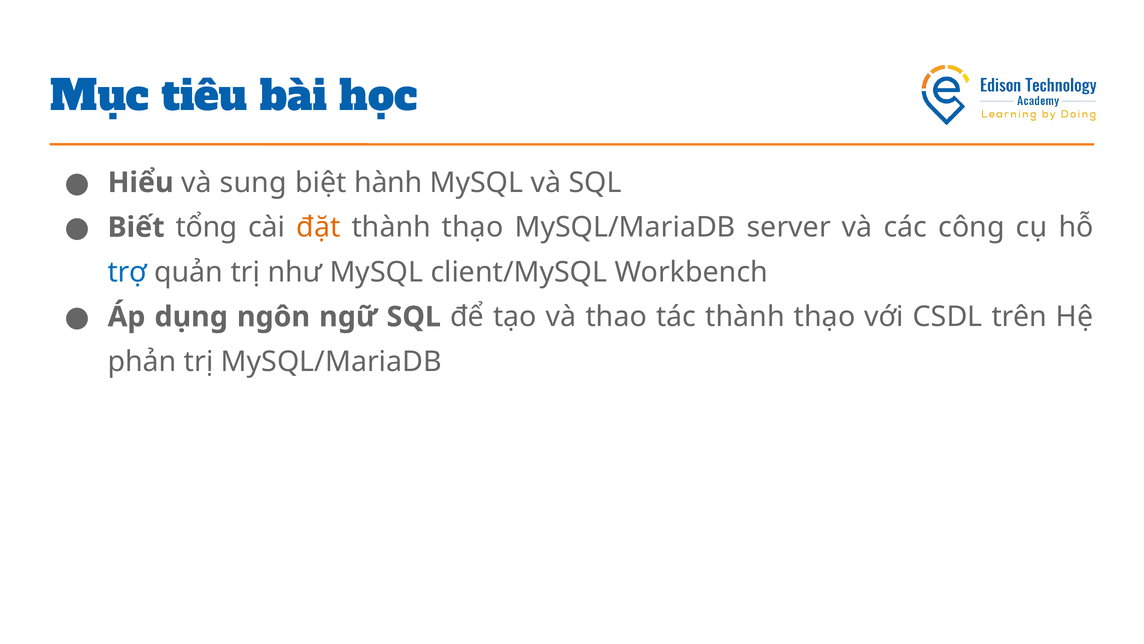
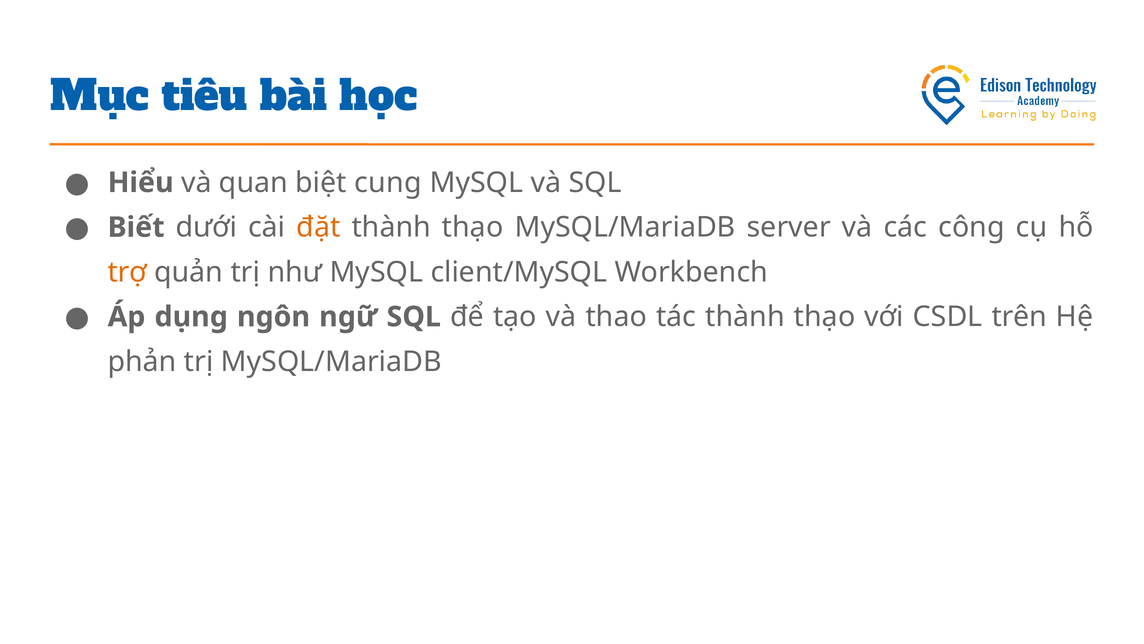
sung: sung -> quan
hành: hành -> cung
tổng: tổng -> dưới
trợ colour: blue -> orange
